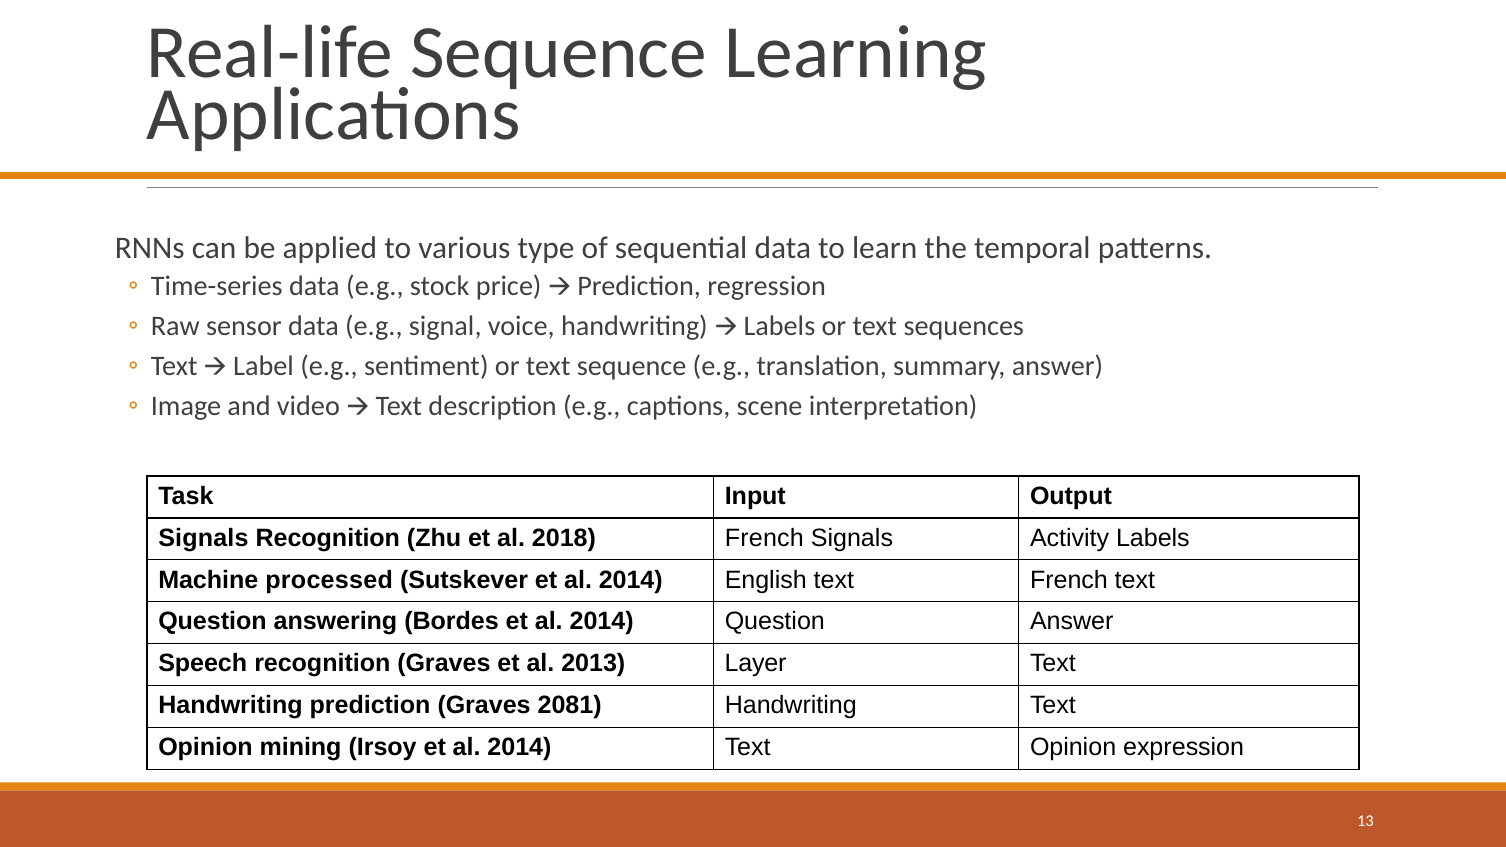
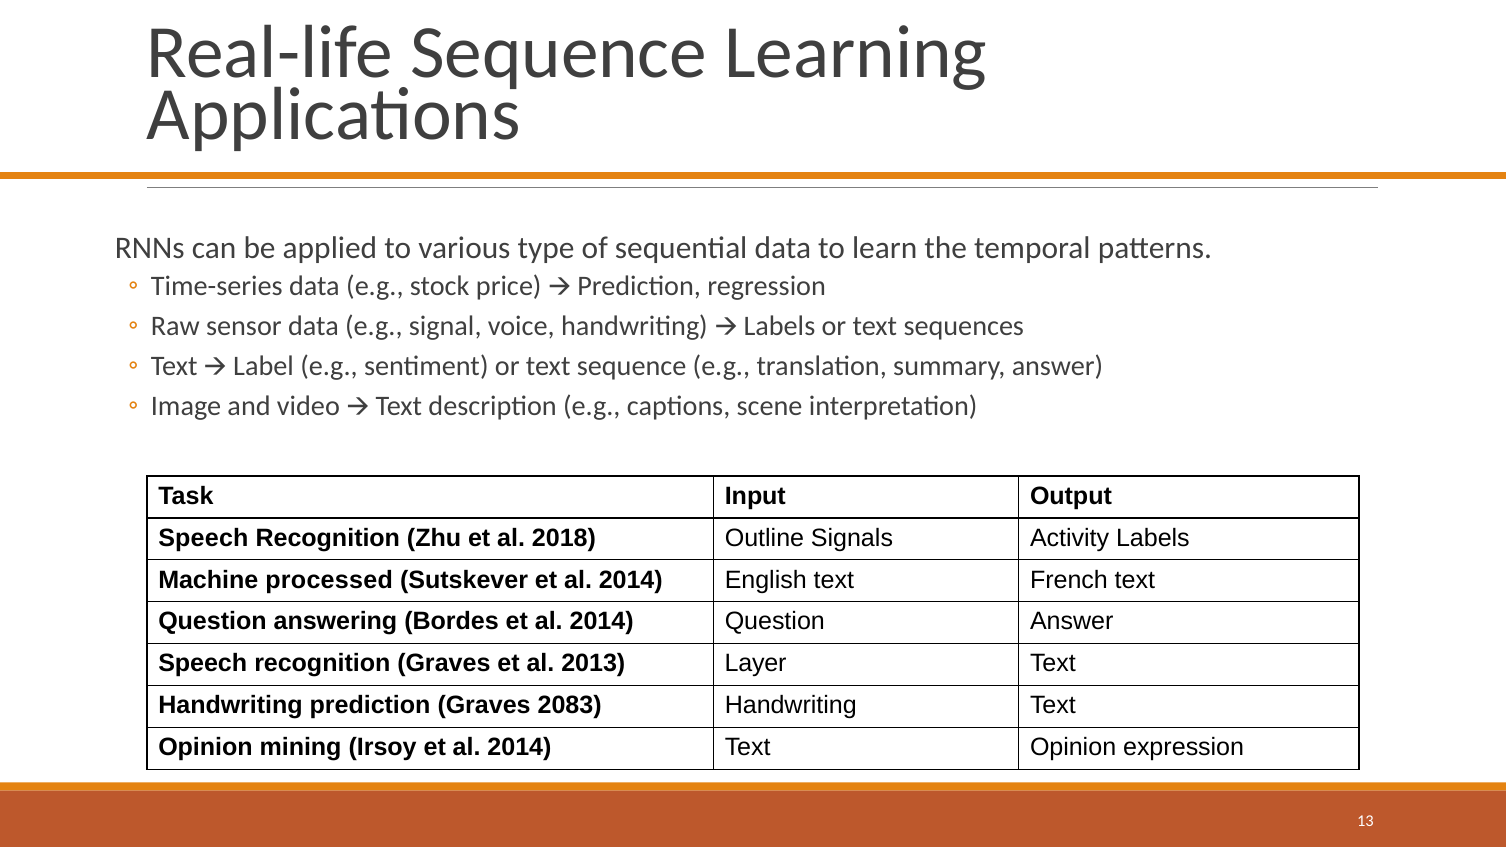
Signals at (203, 538): Signals -> Speech
2018 French: French -> Outline
2081: 2081 -> 2083
